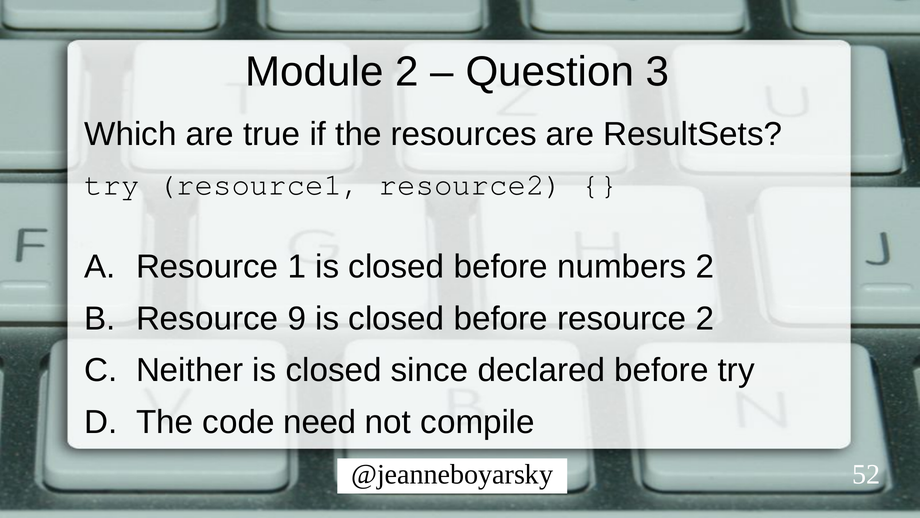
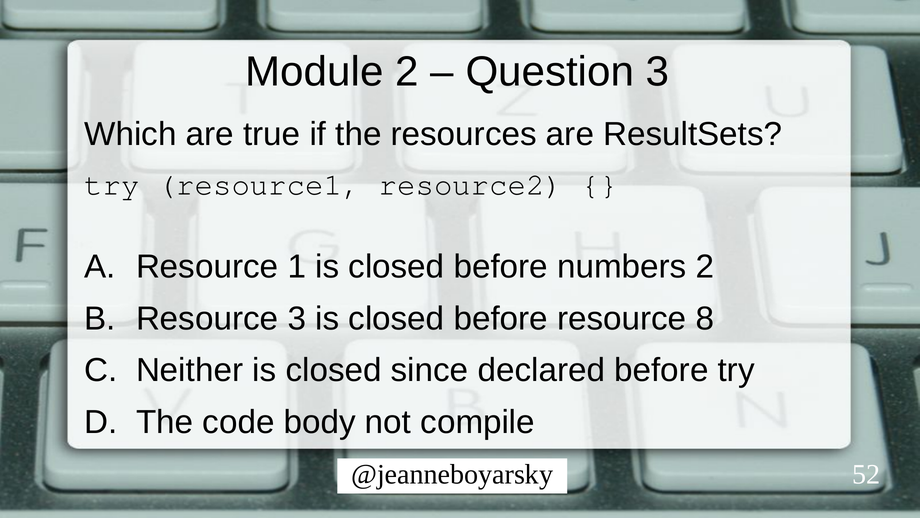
Resource 9: 9 -> 3
resource 2: 2 -> 8
need: need -> body
